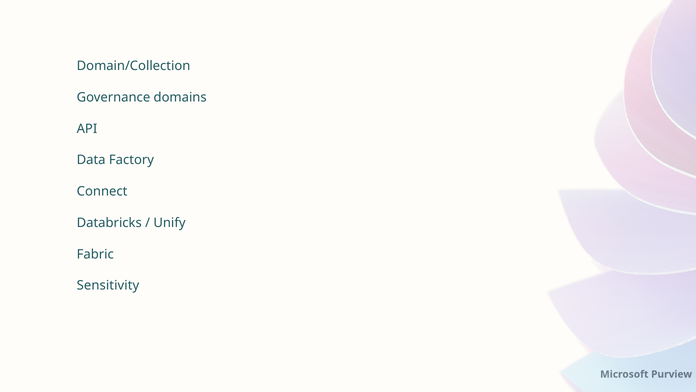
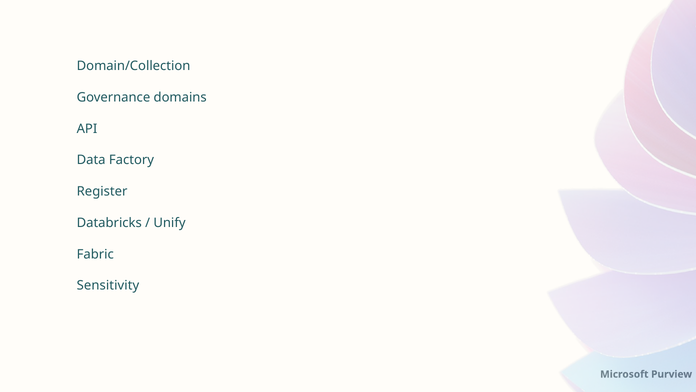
Connect: Connect -> Register
